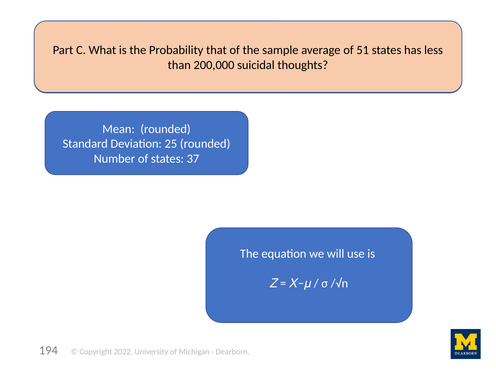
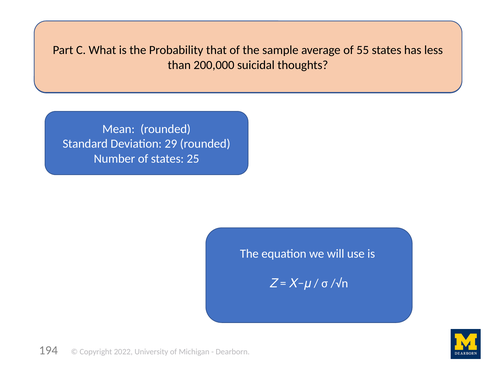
51: 51 -> 55
25: 25 -> 29
37: 37 -> 25
